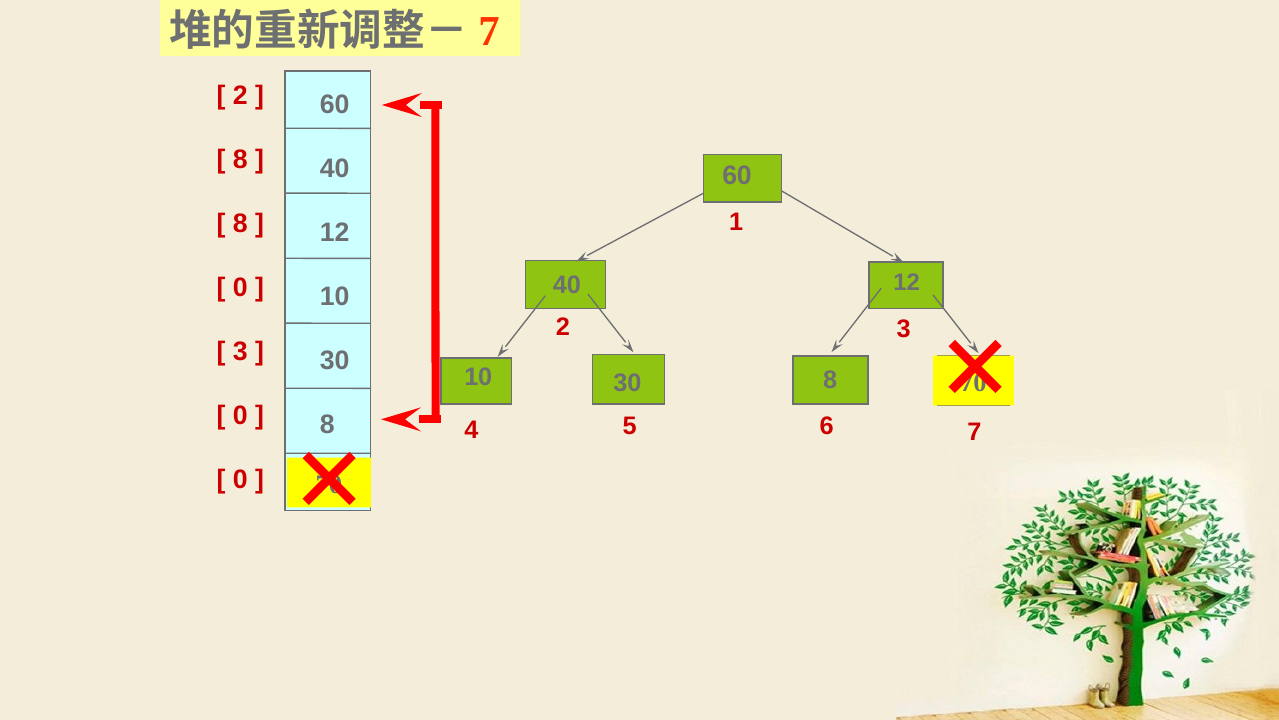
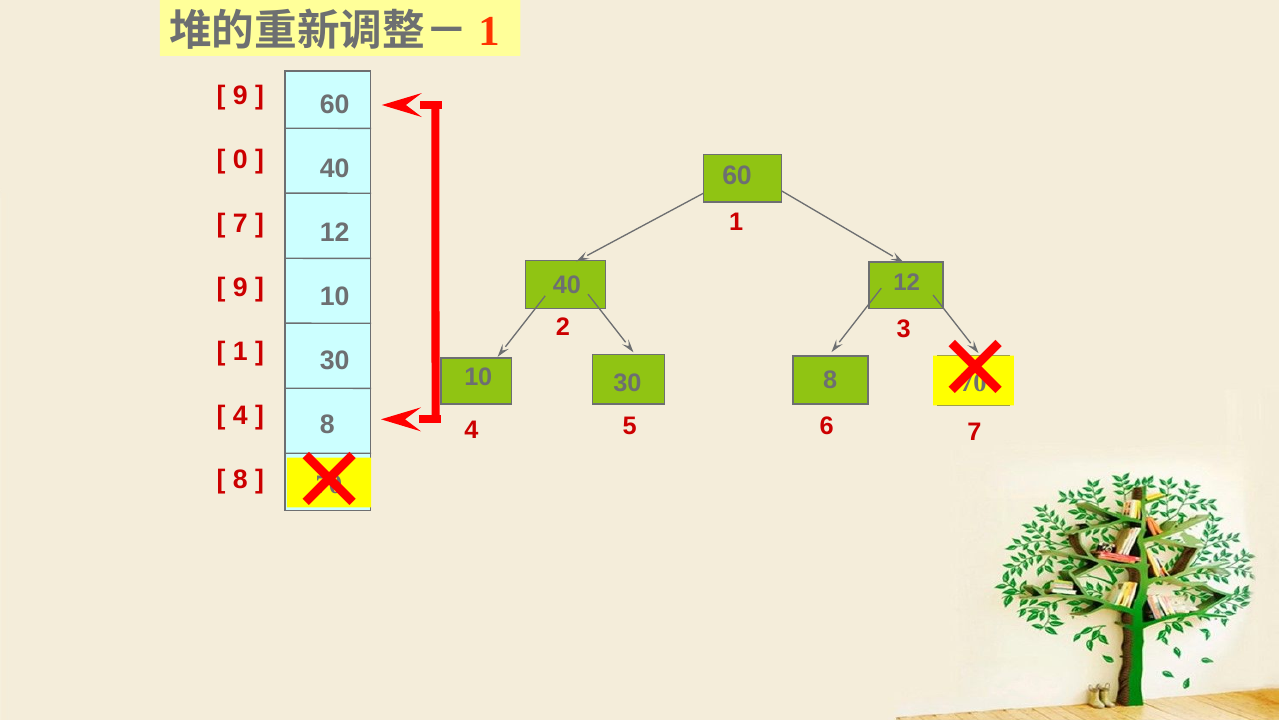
7 at (489, 31): 7 -> 1
2 at (240, 95): 2 -> 9
8 at (240, 159): 8 -> 0
8 at (240, 223): 8 -> 7
0 at (240, 287): 0 -> 9
3 at (240, 351): 3 -> 1
0 at (240, 415): 0 -> 4
0 at (240, 479): 0 -> 8
